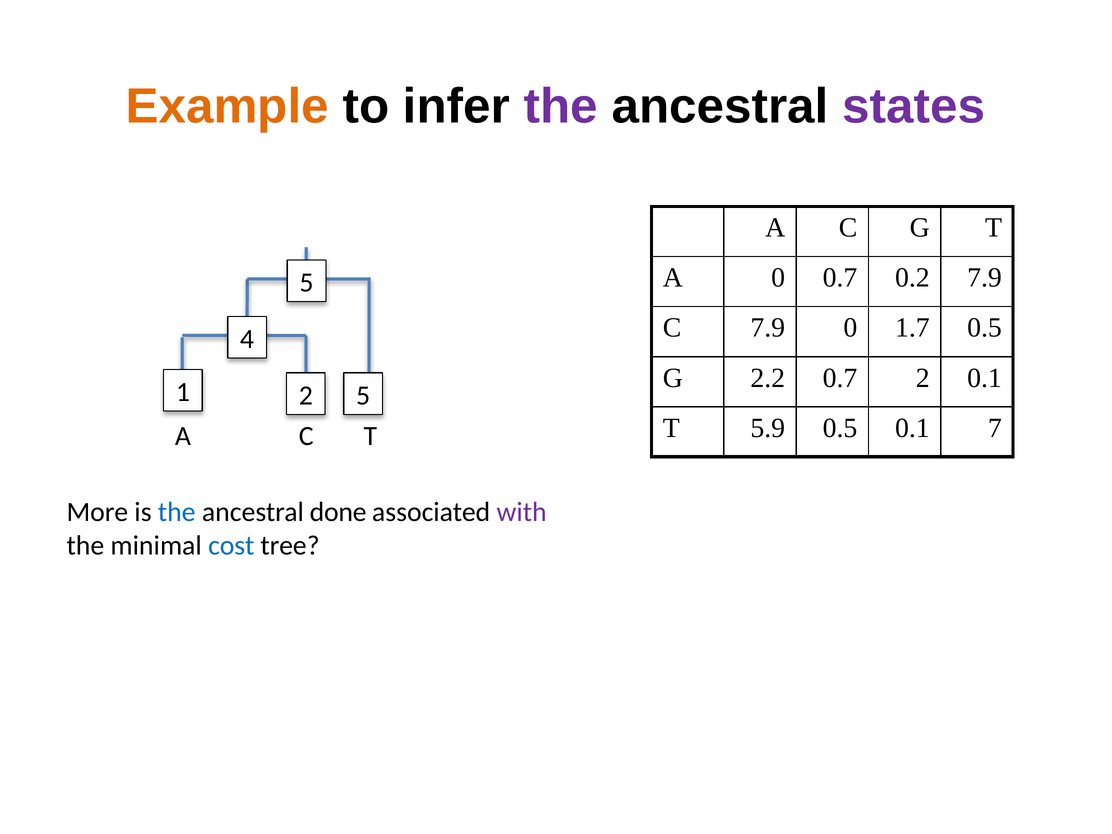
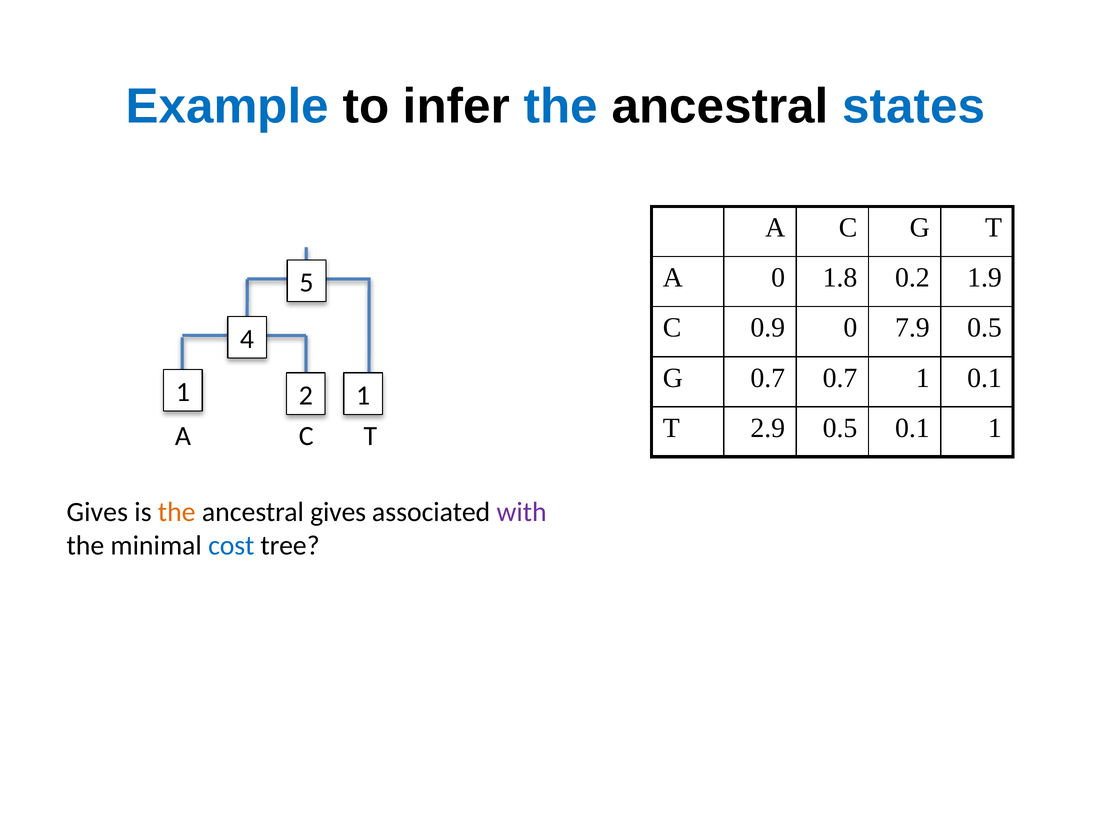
Example colour: orange -> blue
the at (561, 106) colour: purple -> blue
states colour: purple -> blue
0 0.7: 0.7 -> 1.8
0.2 7.9: 7.9 -> 1.9
C 7.9: 7.9 -> 0.9
1.7: 1.7 -> 7.9
G 2.2: 2.2 -> 0.7
0.7 2: 2 -> 1
2 5: 5 -> 1
5.9: 5.9 -> 2.9
0.1 7: 7 -> 1
More at (97, 512): More -> Gives
the at (177, 512) colour: blue -> orange
ancestral done: done -> gives
